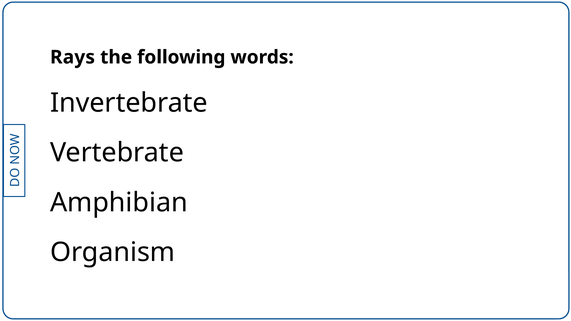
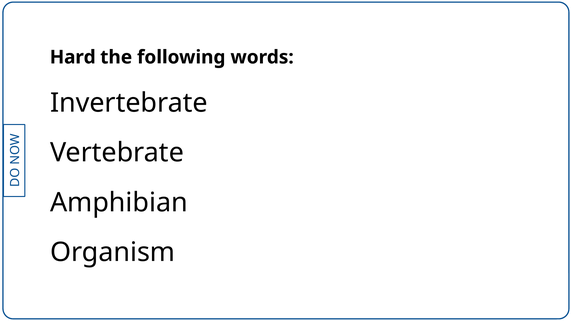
Rays: Rays -> Hard
